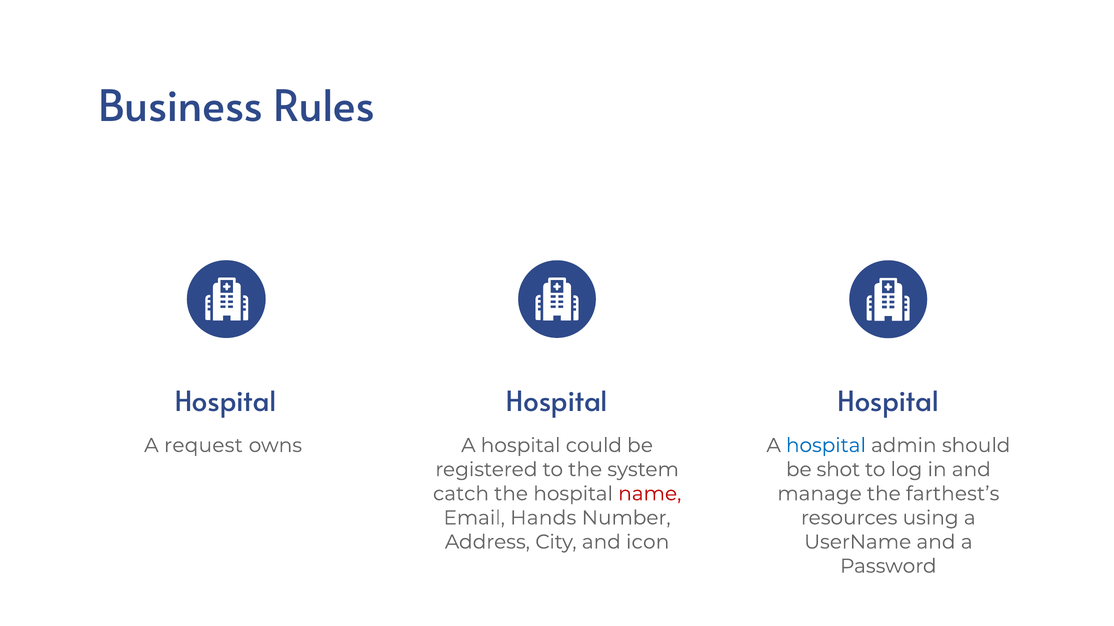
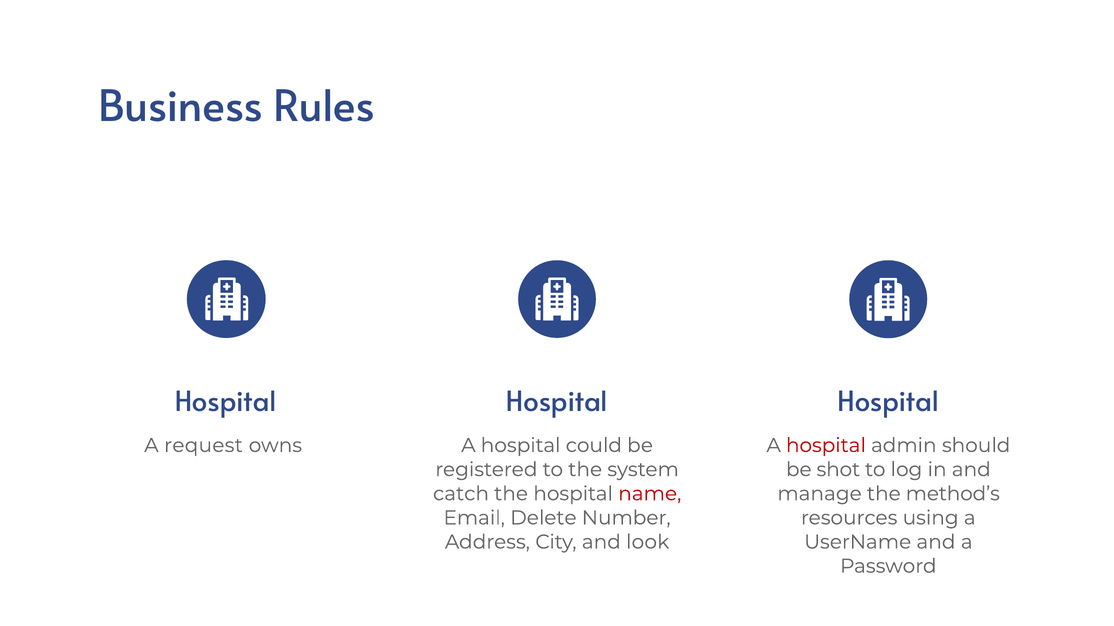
hospital at (826, 446) colour: blue -> red
farthest’s: farthest’s -> method’s
Hands: Hands -> Delete
icon: icon -> look
